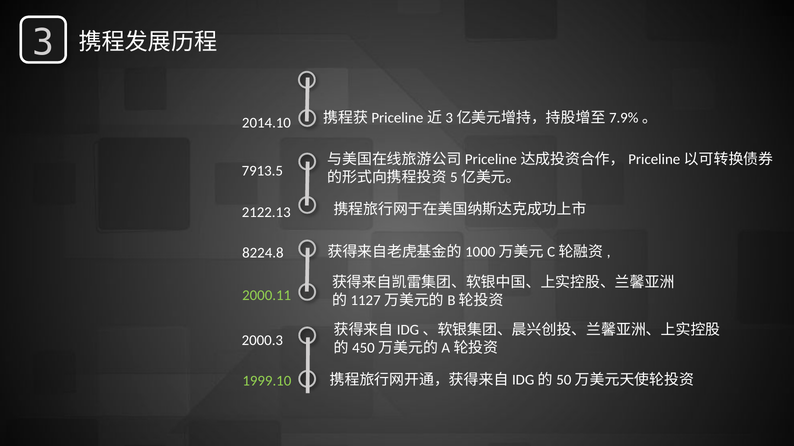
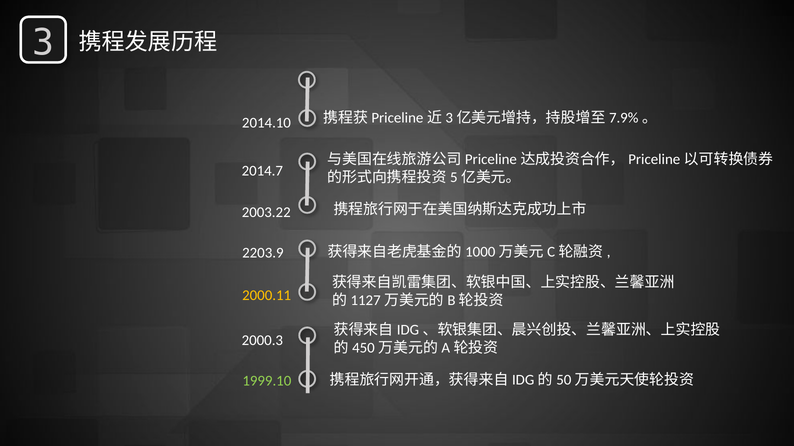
7913.5: 7913.5 -> 2014.7
2122.13: 2122.13 -> 2003.22
8224.8: 8224.8 -> 2203.9
2000.11 colour: light green -> yellow
